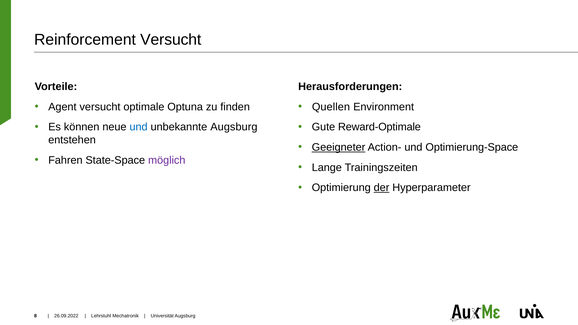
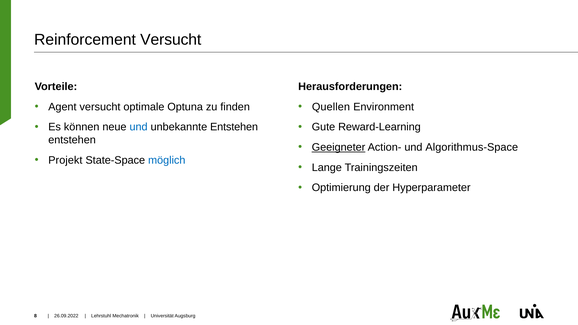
unbekannte Augsburg: Augsburg -> Entstehen
Reward-Optimale: Reward-Optimale -> Reward-Learning
Optimierung-Space: Optimierung-Space -> Algorithmus-Space
Fahren: Fahren -> Projekt
möglich colour: purple -> blue
der underline: present -> none
